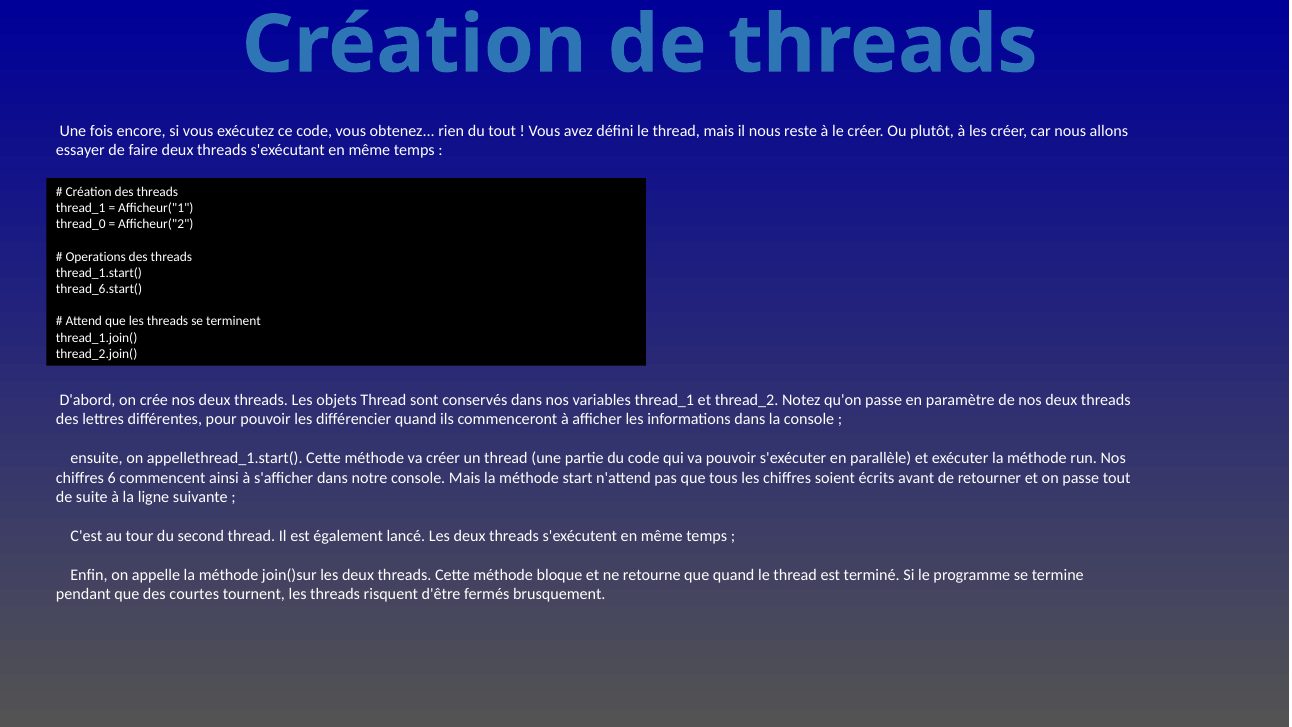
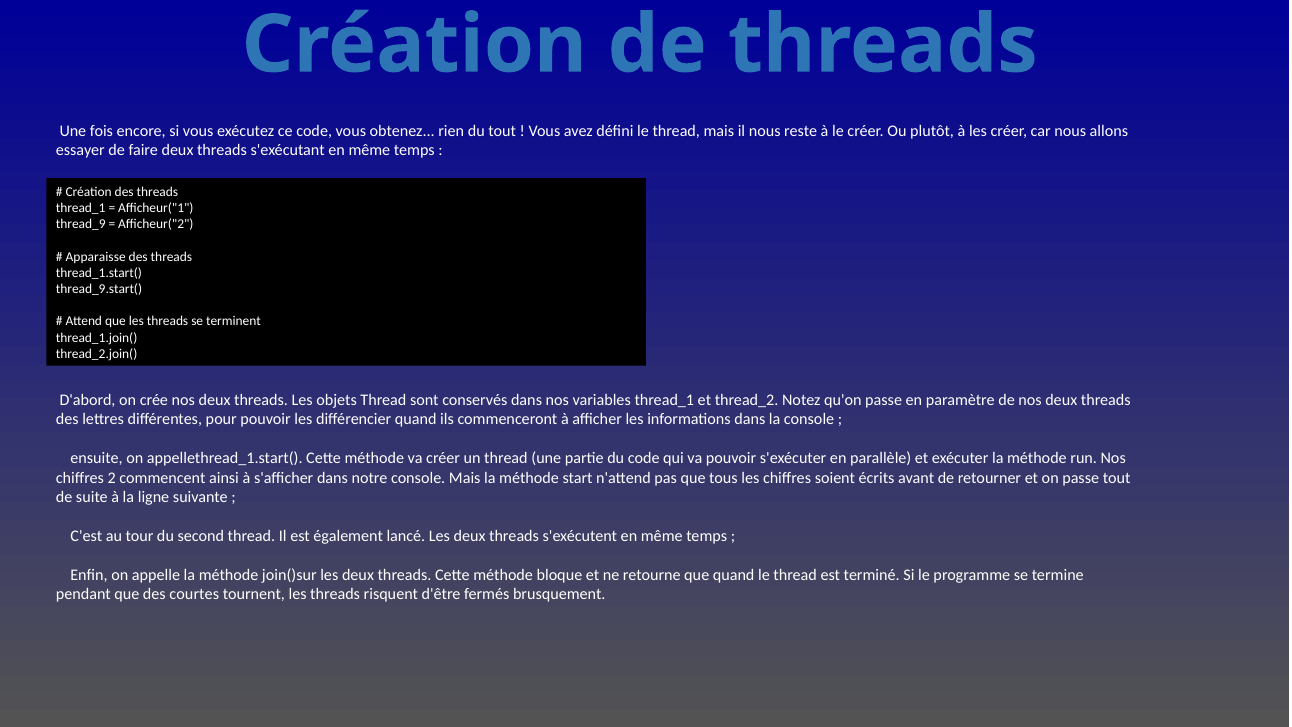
thread_0: thread_0 -> thread_9
Operations: Operations -> Apparaisse
thread_6.start(: thread_6.start( -> thread_9.start(
6: 6 -> 2
